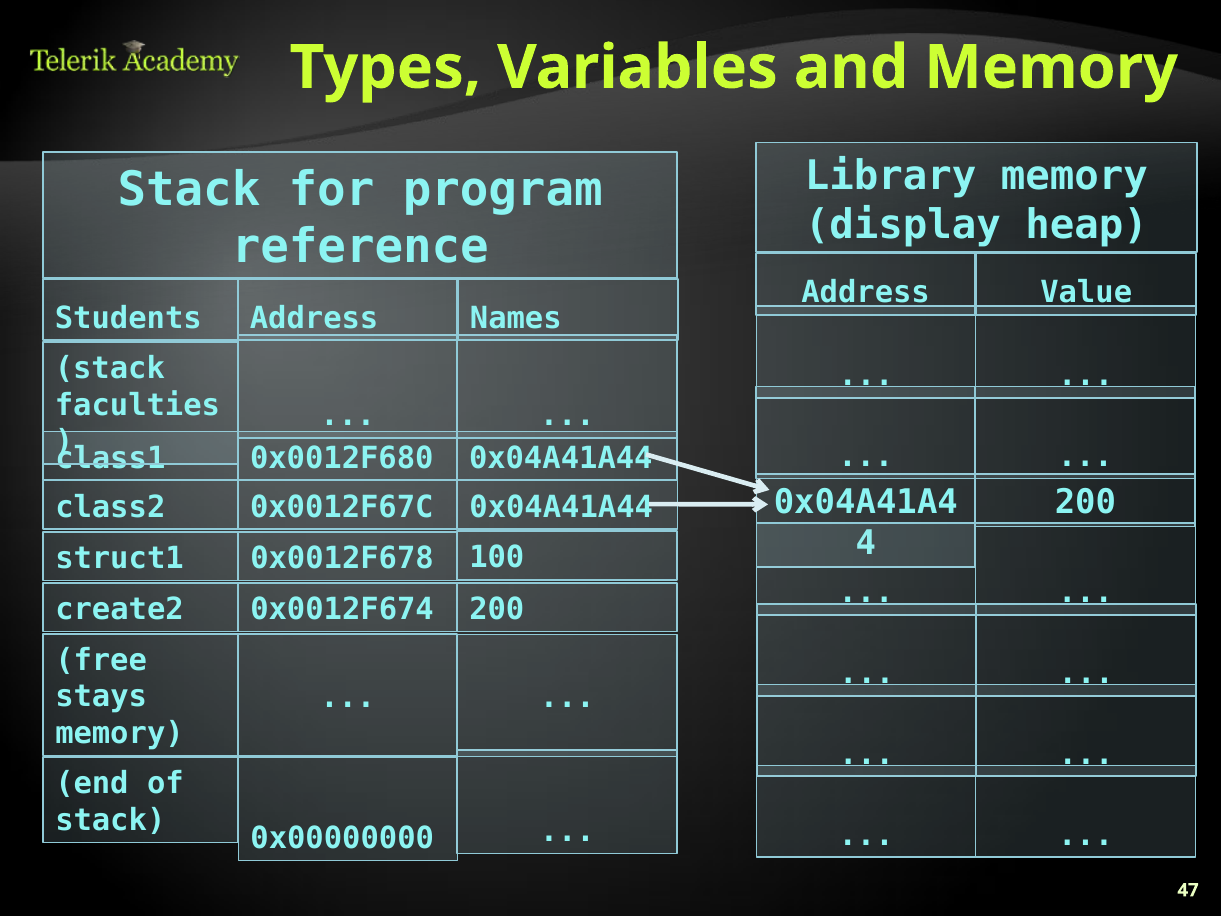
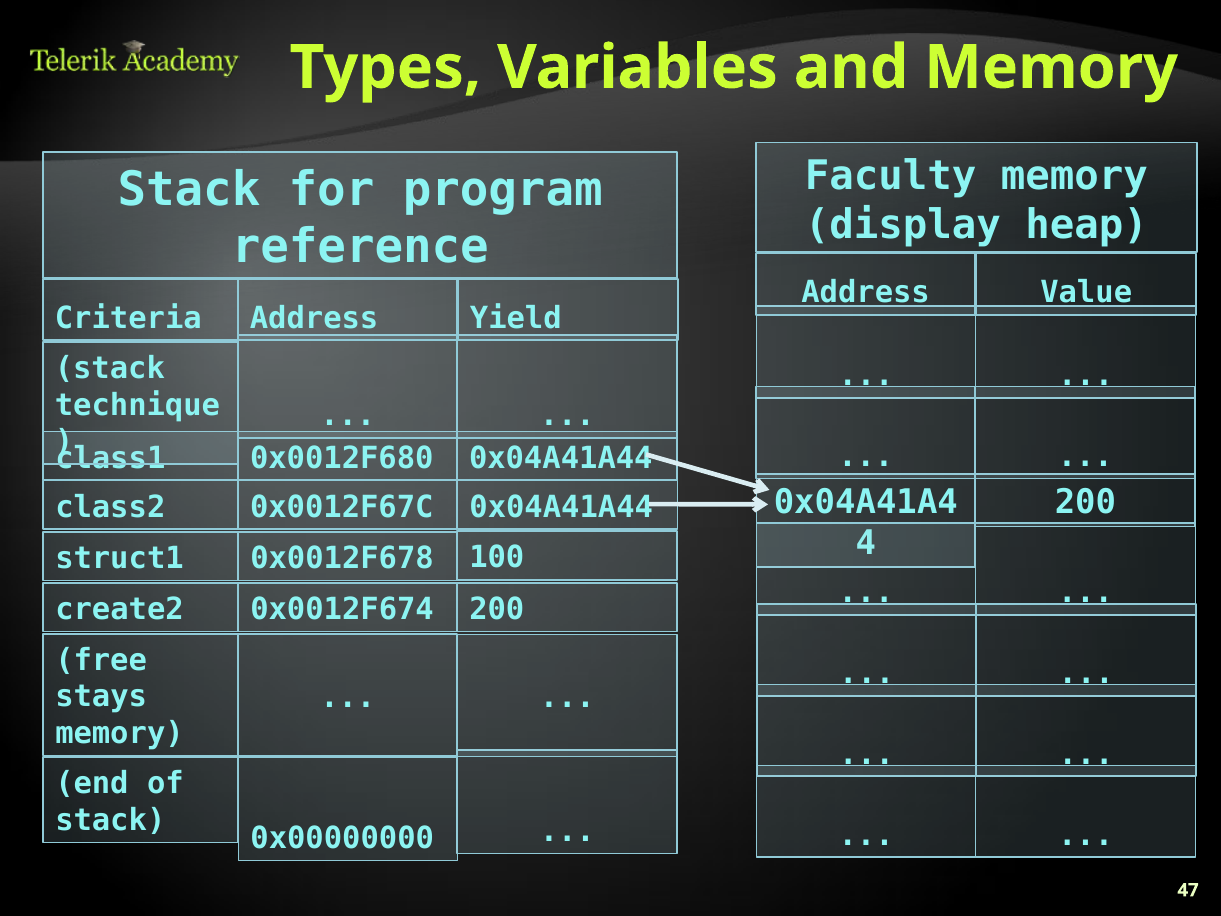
Library: Library -> Faculty
Students: Students -> Criteria
Names: Names -> Yield
faculties: faculties -> technique
